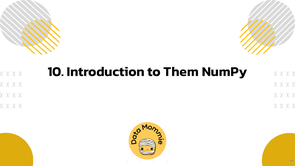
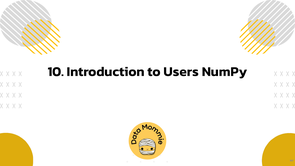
Them: Them -> Users
